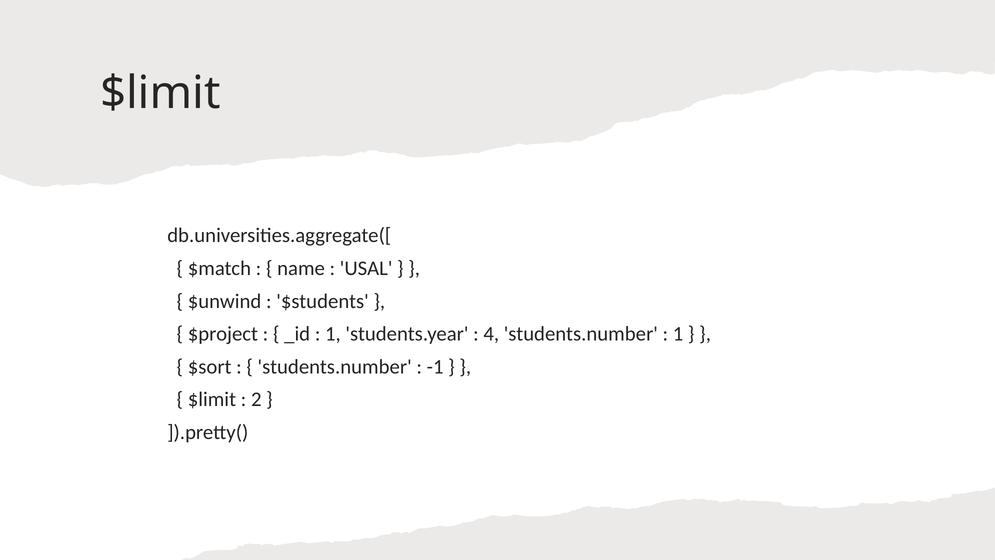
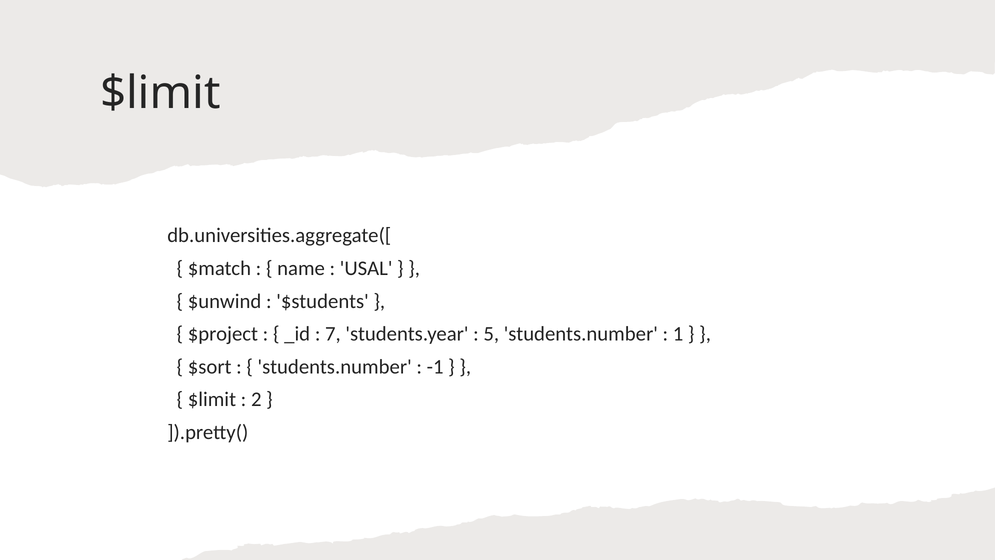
1 at (333, 334): 1 -> 7
4: 4 -> 5
